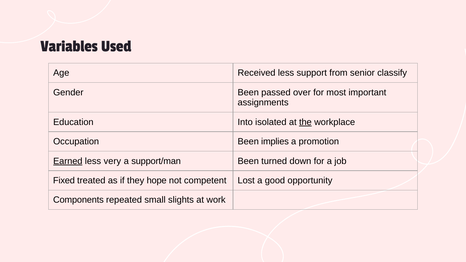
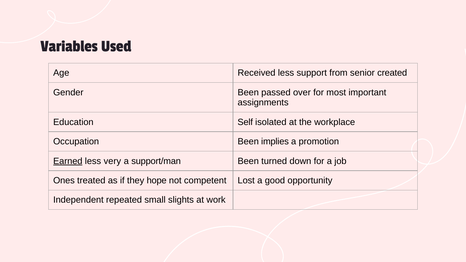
classify: classify -> created
Into: Into -> Self
the underline: present -> none
Fixed: Fixed -> Ones
Components: Components -> Independent
